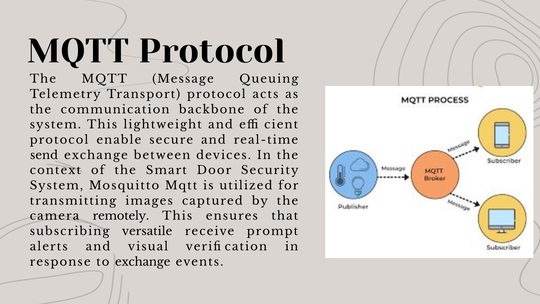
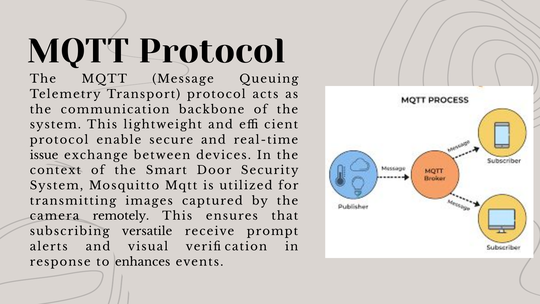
send: send -> issue
to exchange: exchange -> enhances
